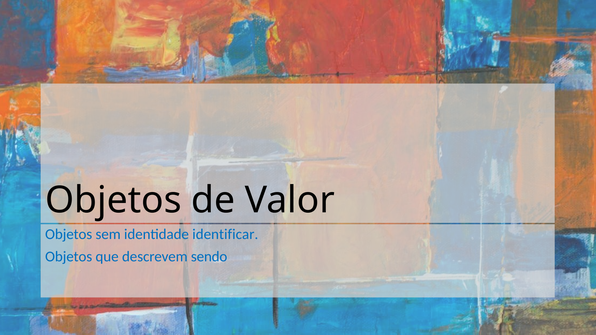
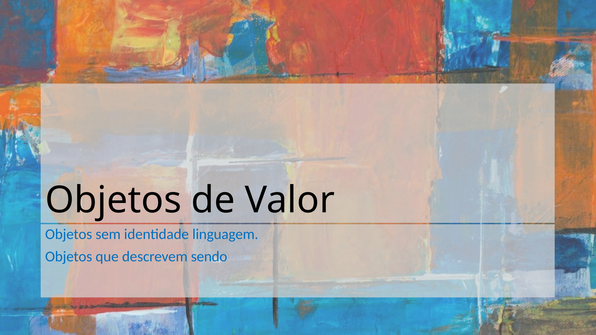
identificar: identificar -> linguagem
